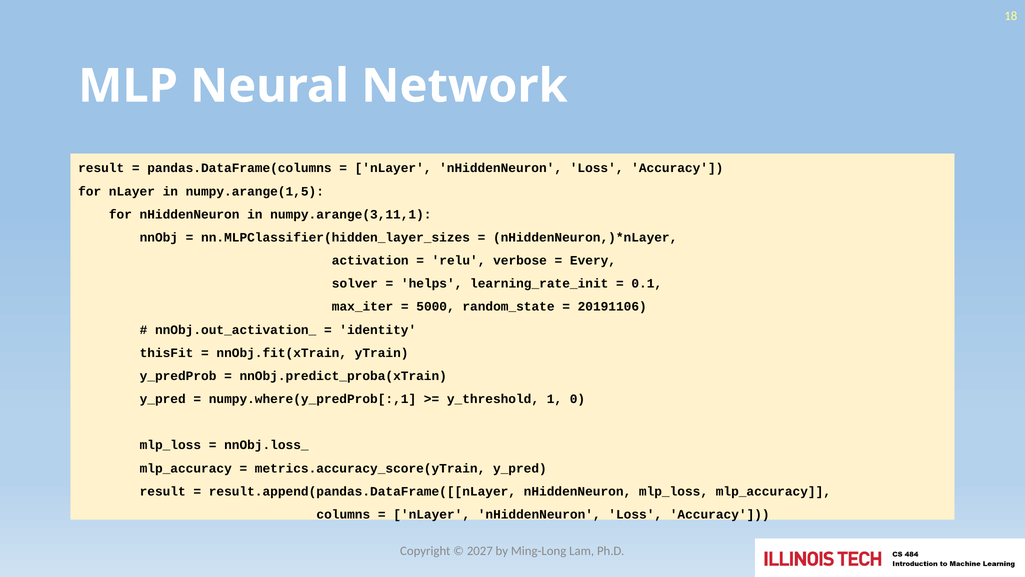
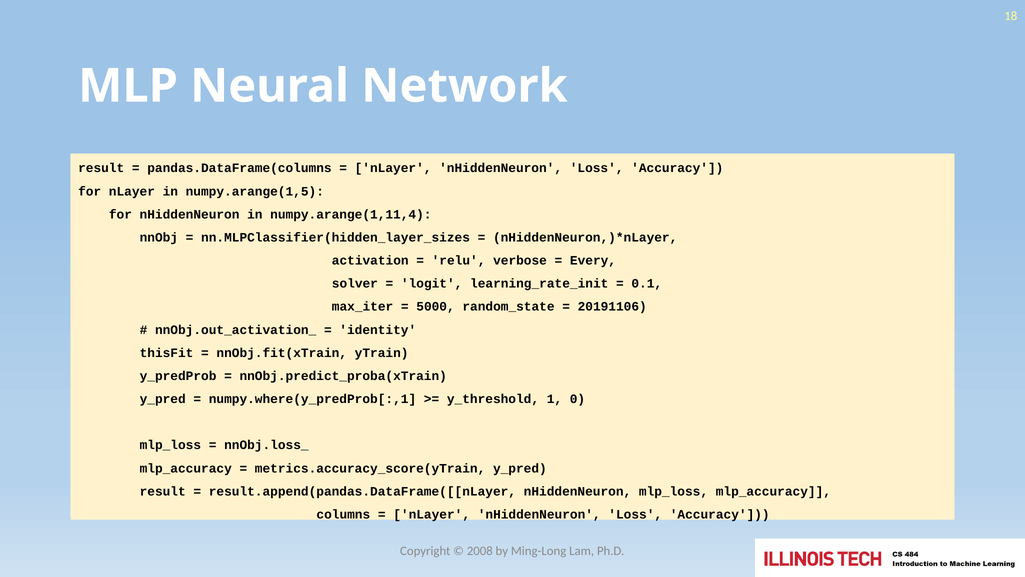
numpy.arange(3,11,1: numpy.arange(3,11,1 -> numpy.arange(1,11,4
helps: helps -> logit
2027: 2027 -> 2008
